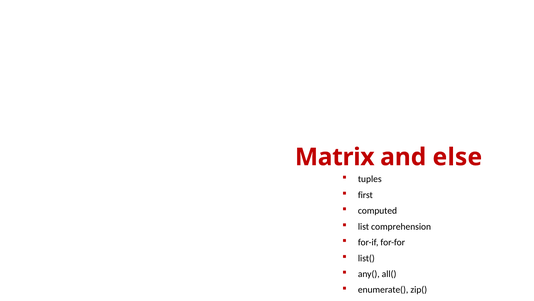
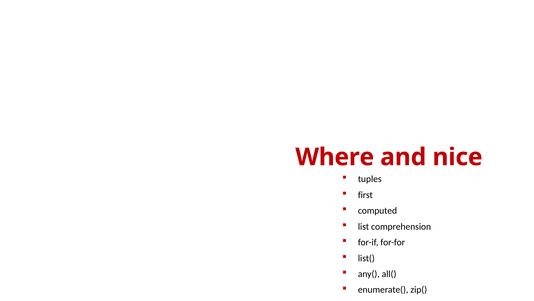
Matrix: Matrix -> Where
else: else -> nice
